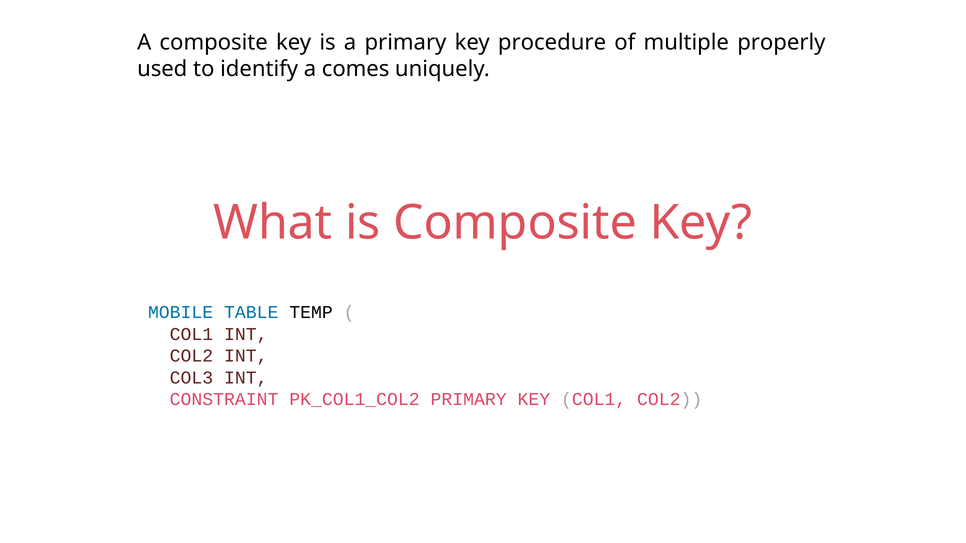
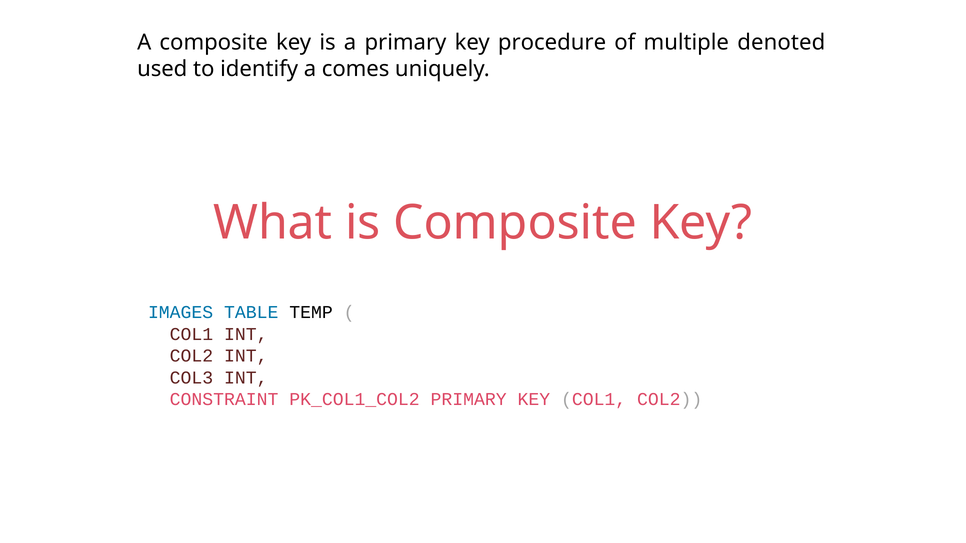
properly: properly -> denoted
MOBILE: MOBILE -> IMAGES
